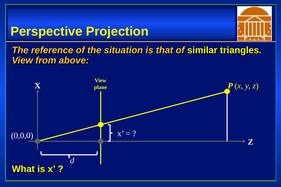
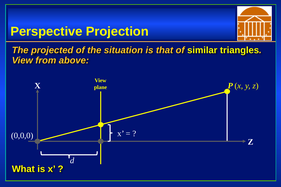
reference: reference -> projected
